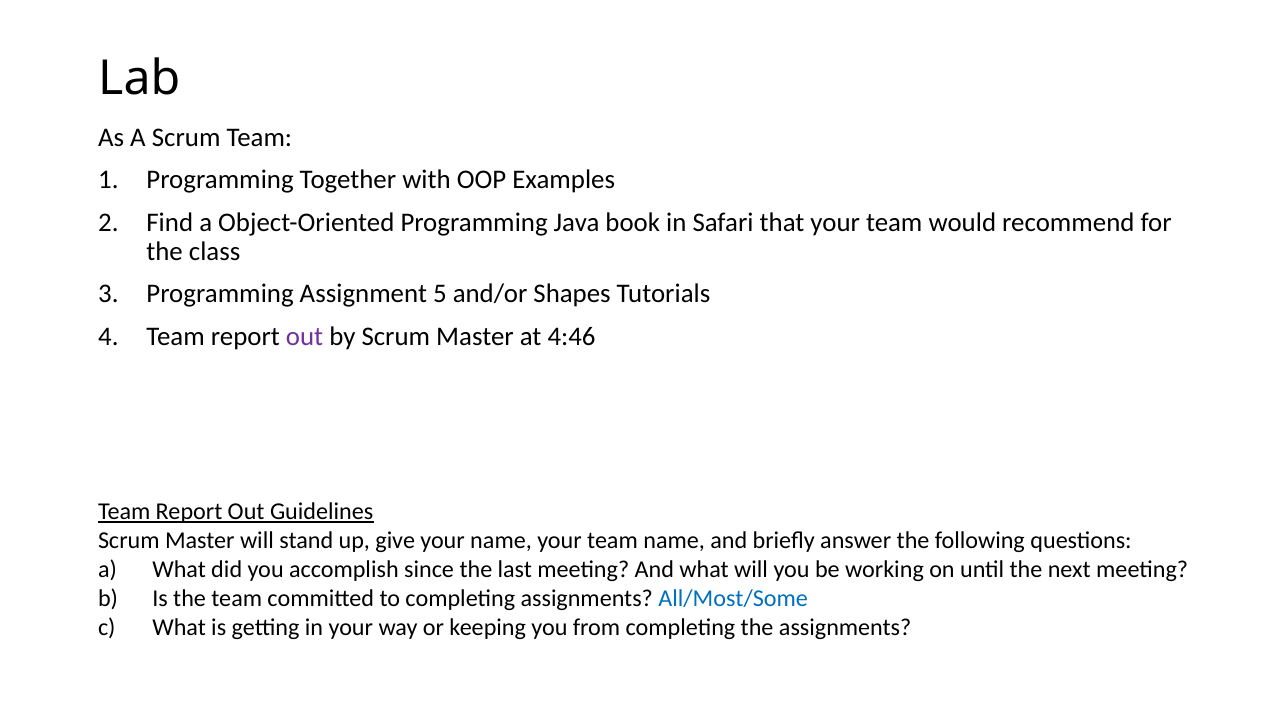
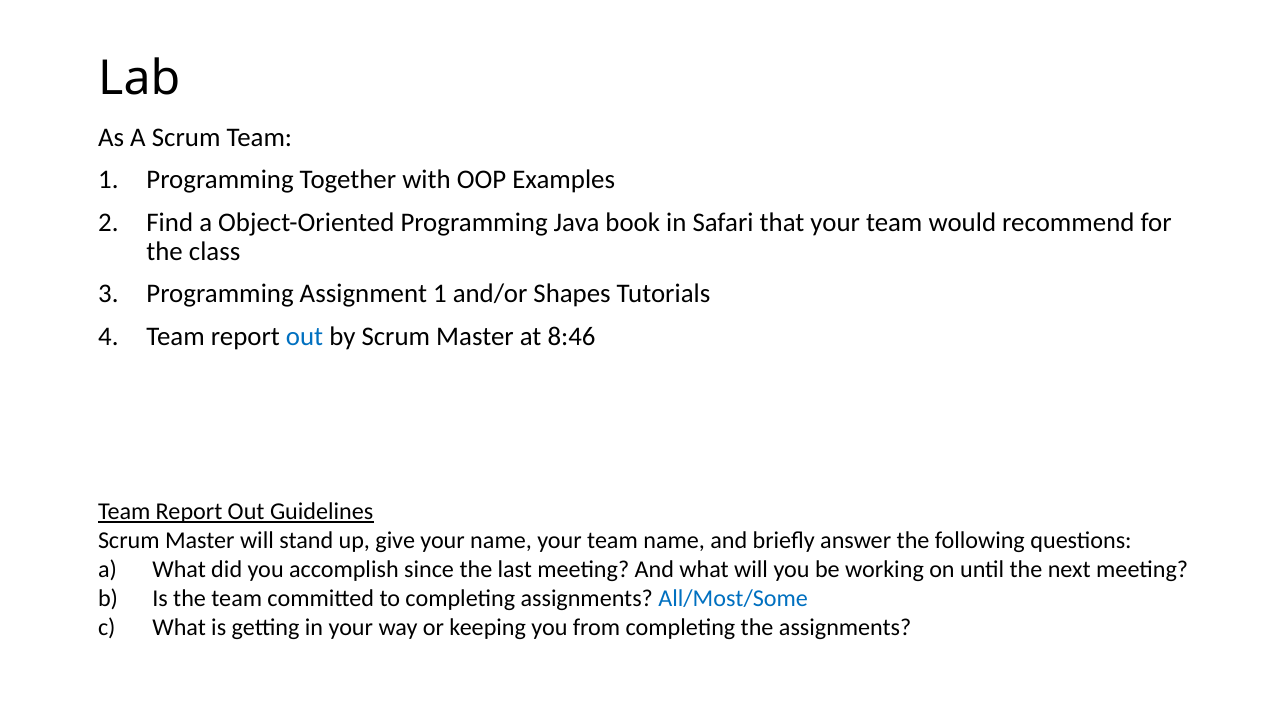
Assignment 5: 5 -> 1
out at (305, 337) colour: purple -> blue
4:46: 4:46 -> 8:46
